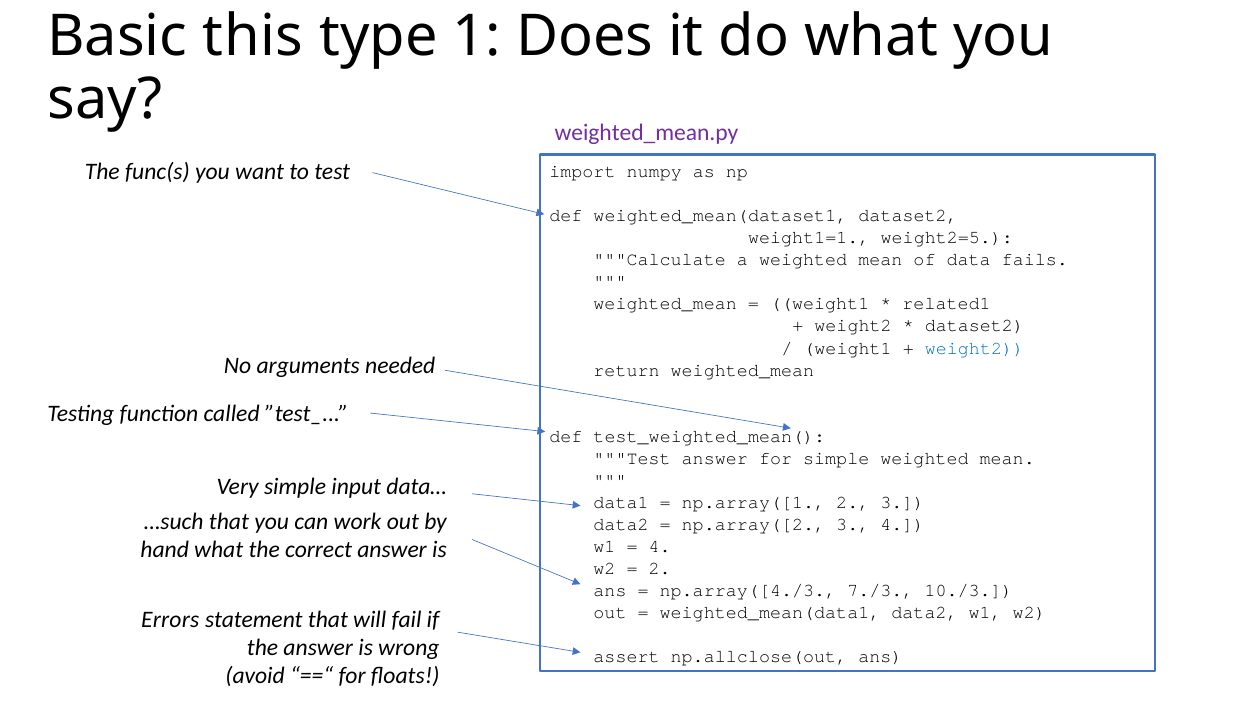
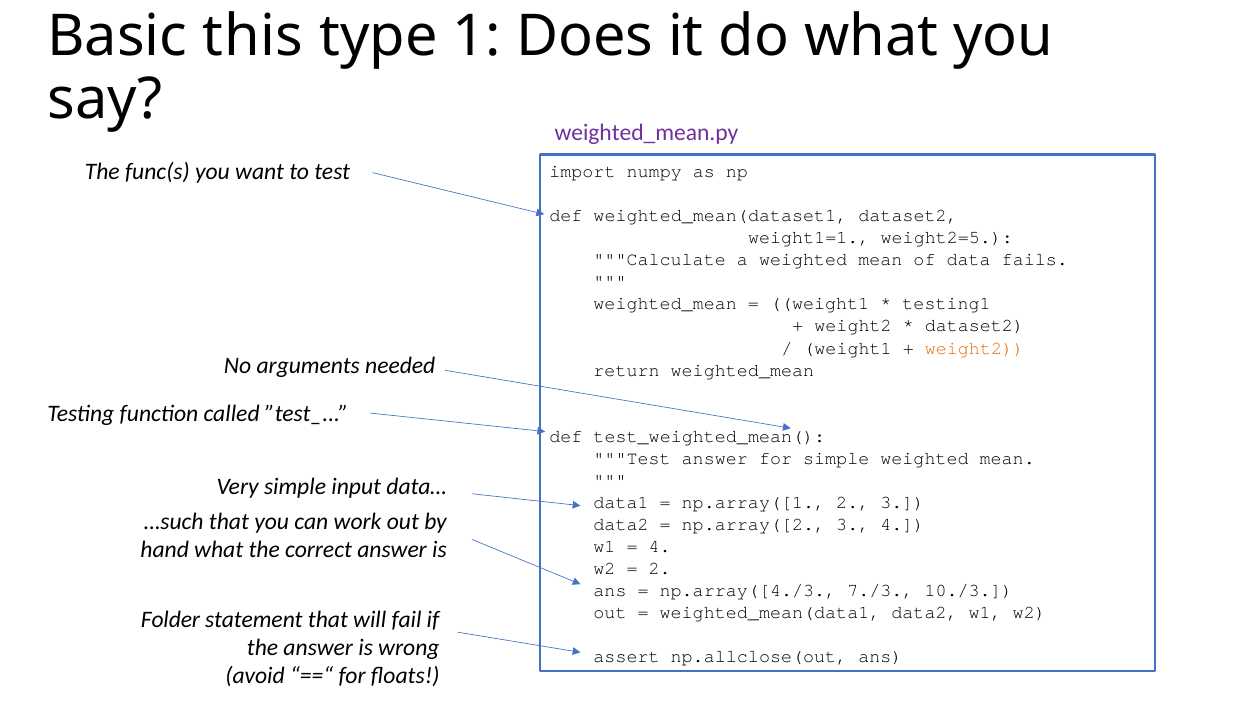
related1: related1 -> testing1
weight2 at (974, 348) colour: blue -> orange
Errors: Errors -> Folder
